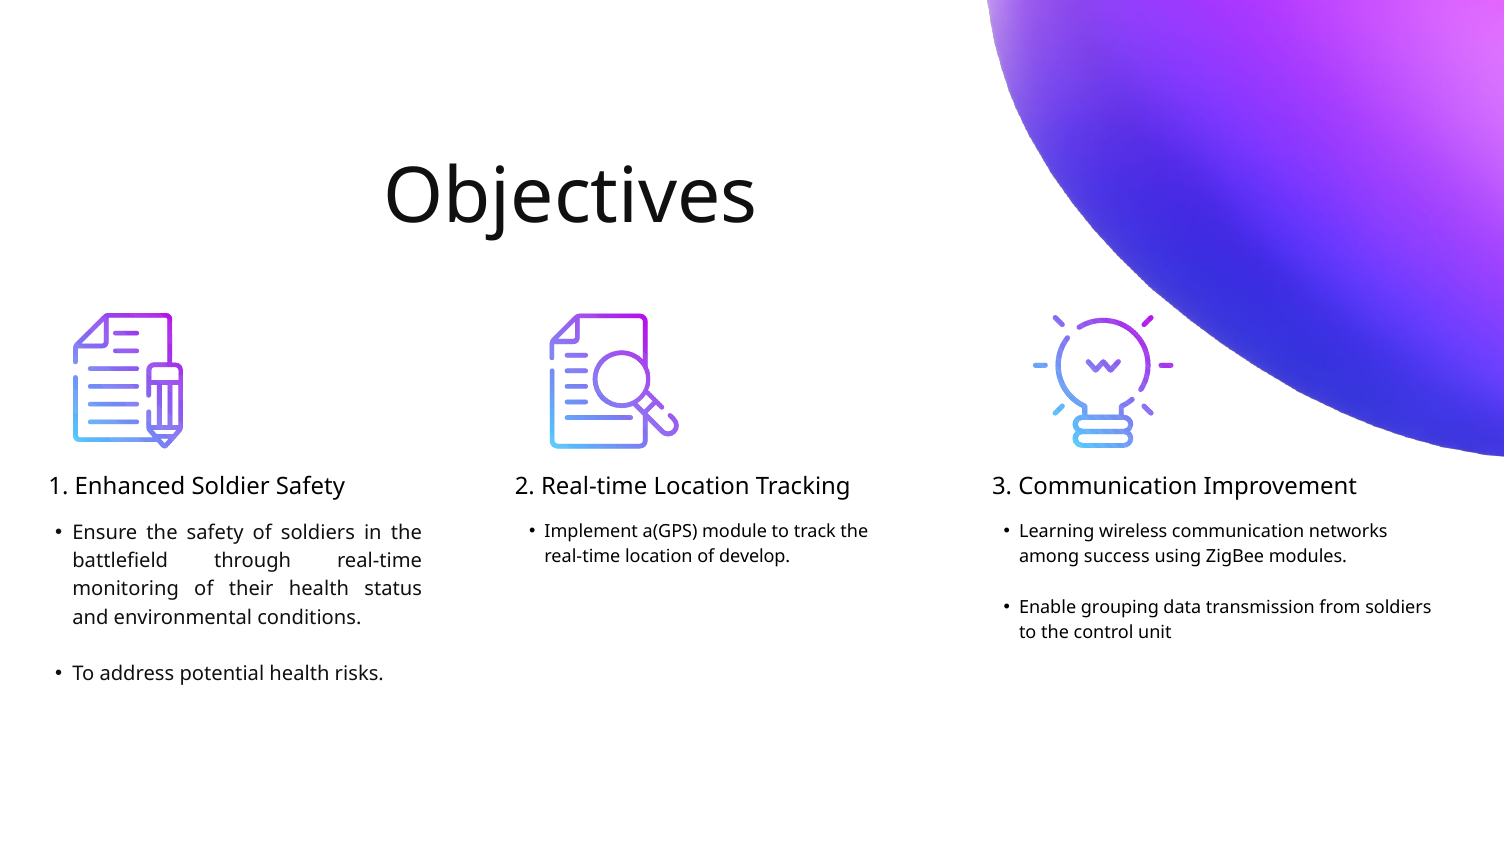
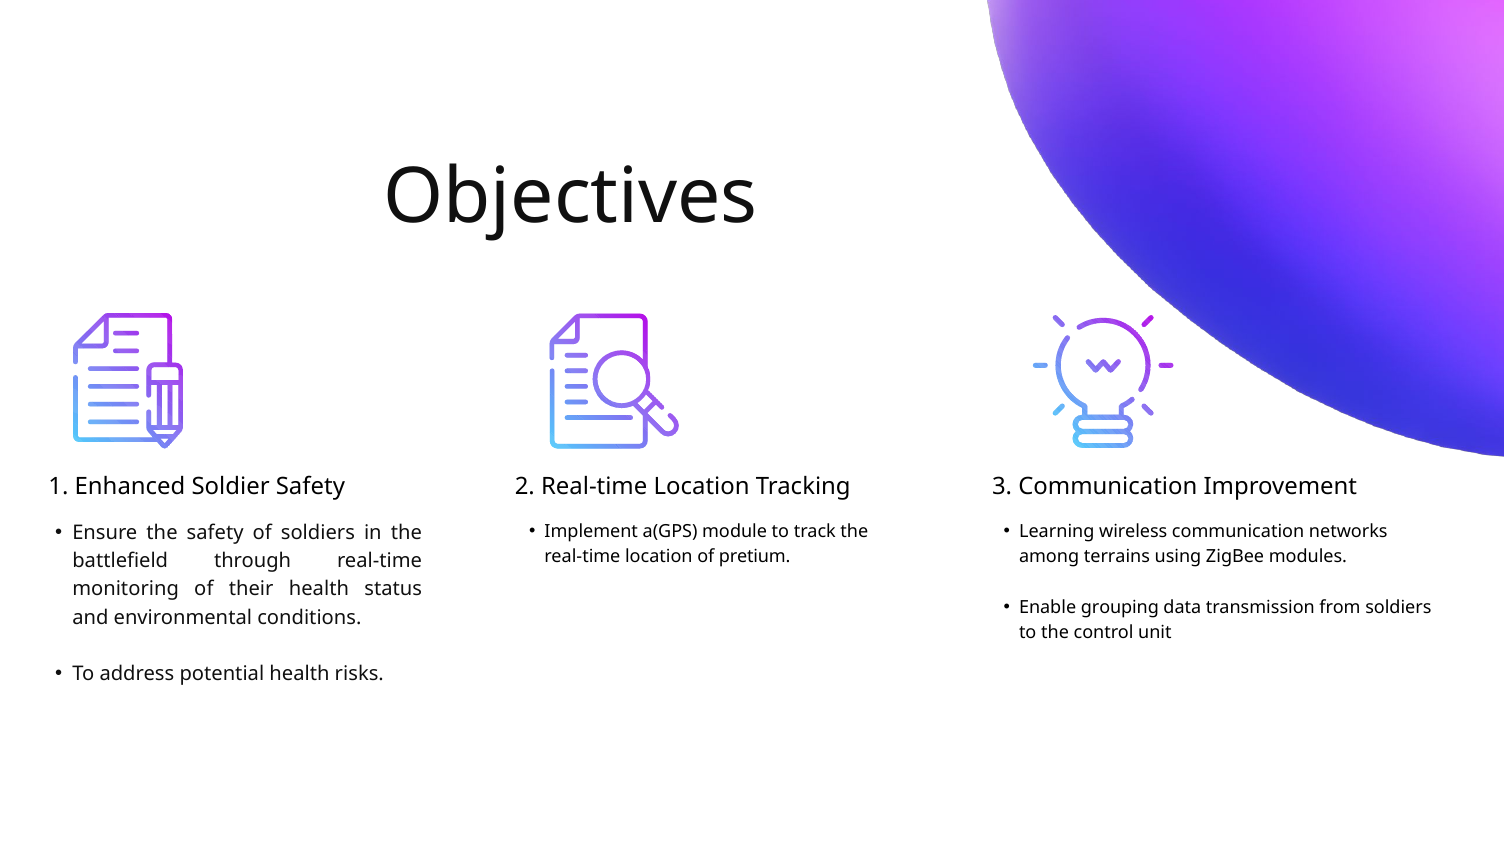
develop: develop -> pretium
success: success -> terrains
